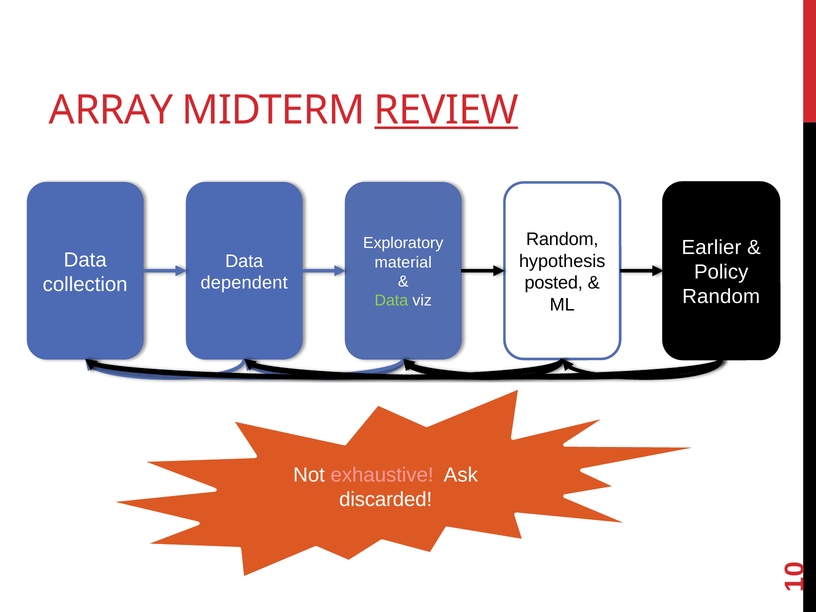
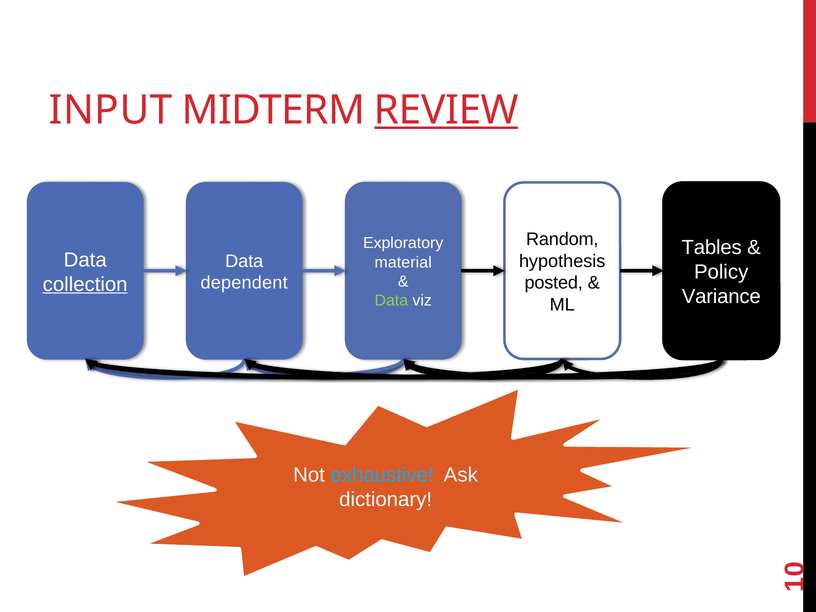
ARRAY: ARRAY -> INPUT
Earlier: Earlier -> Tables
collection underline: none -> present
Random at (721, 297): Random -> Variance
exhaustive colour: pink -> light blue
discarded: discarded -> dictionary
